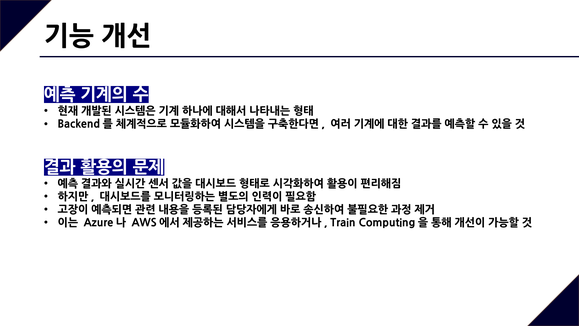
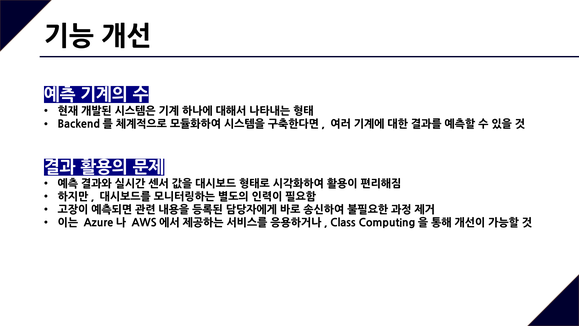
Train: Train -> Class
